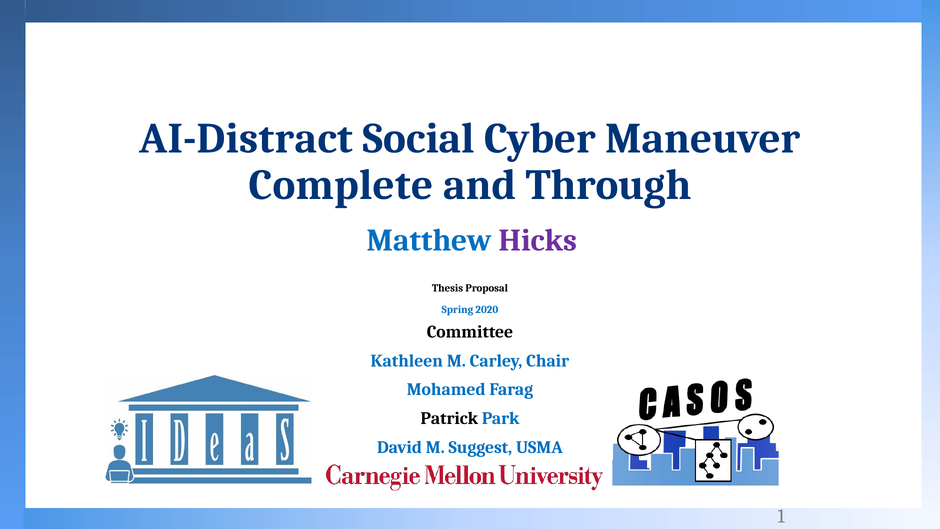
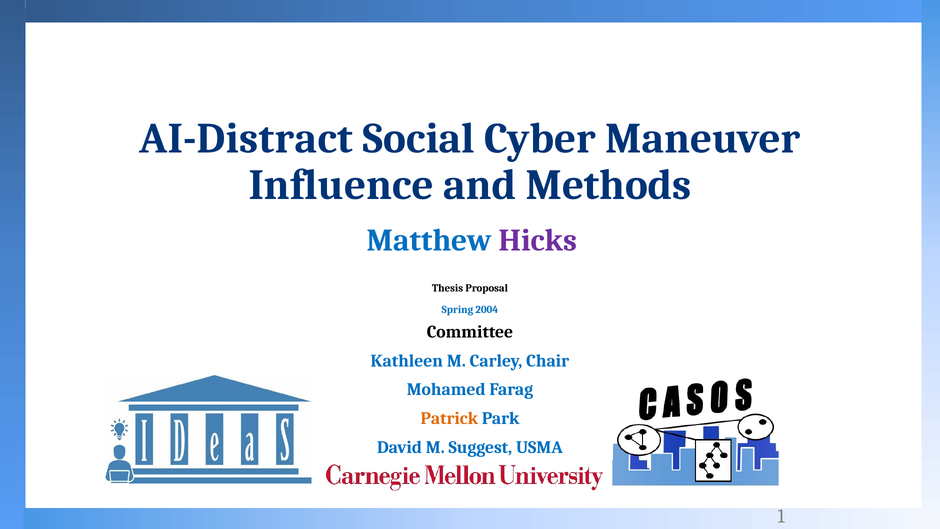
Complete: Complete -> Influence
Through: Through -> Methods
2020: 2020 -> 2004
Patrick colour: black -> orange
